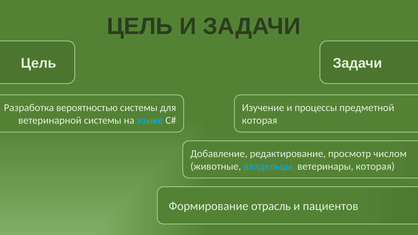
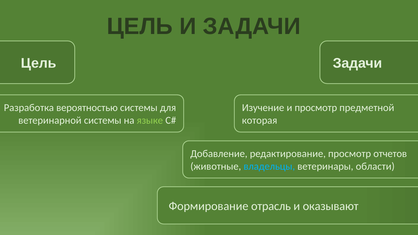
и процессы: процессы -> просмотр
языке colour: light blue -> light green
числом: числом -> отчетов
ветеринары которая: которая -> области
пациентов: пациентов -> оказывают
